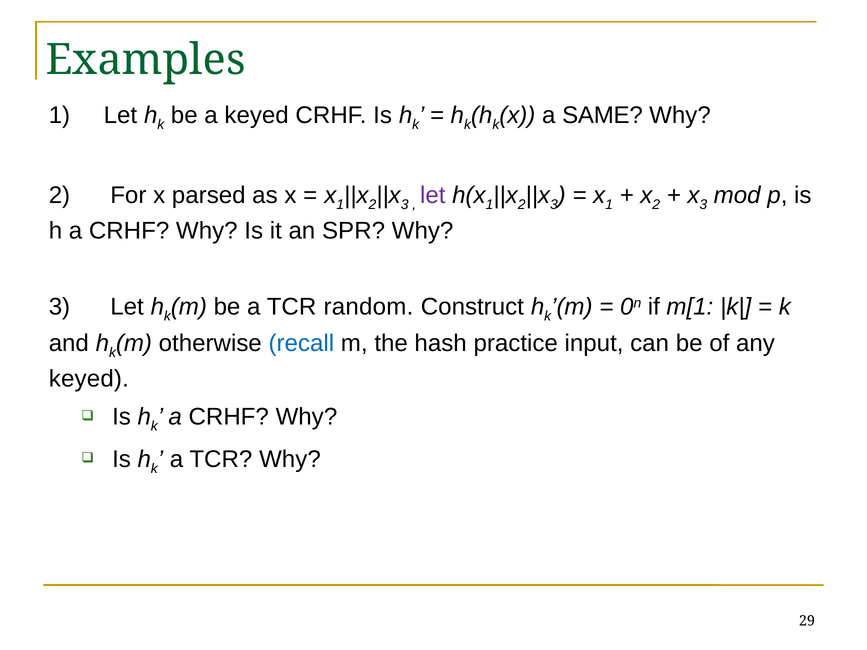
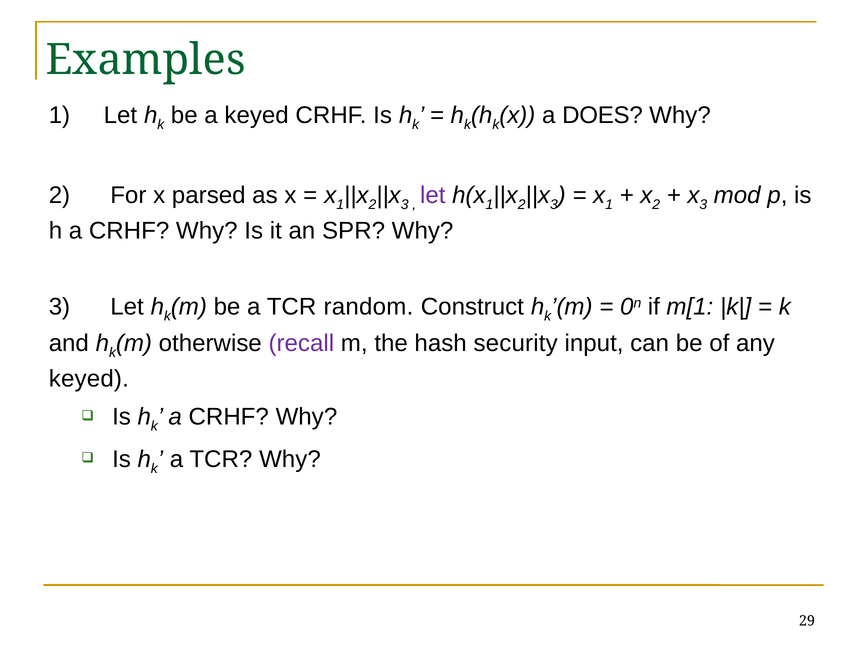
SAME: SAME -> DOES
recall colour: blue -> purple
practice: practice -> security
